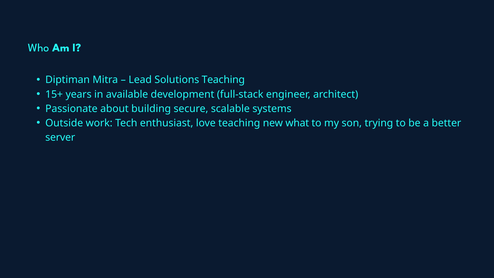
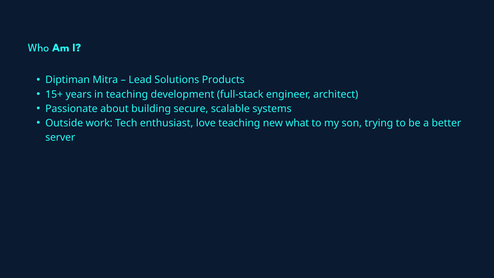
Solutions Teaching: Teaching -> Products
in available: available -> teaching
